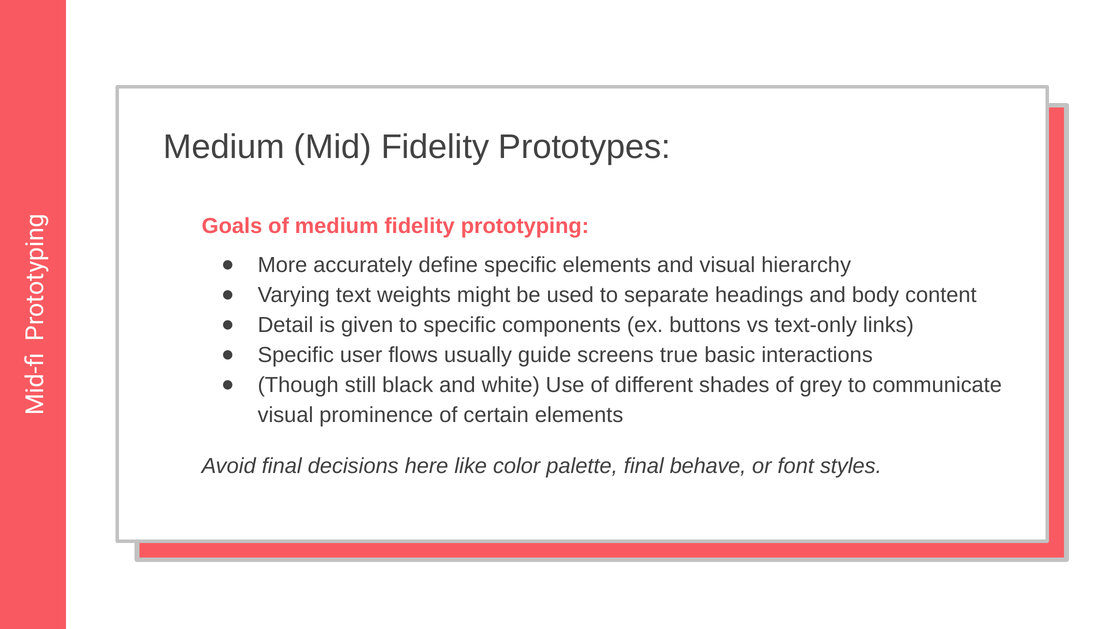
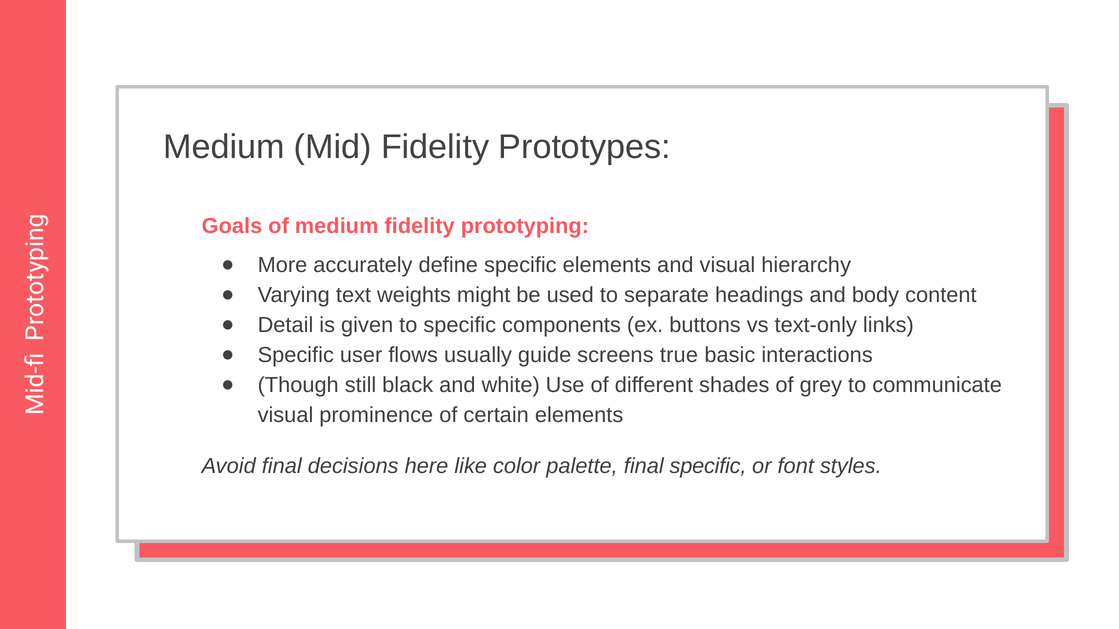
final behave: behave -> specific
